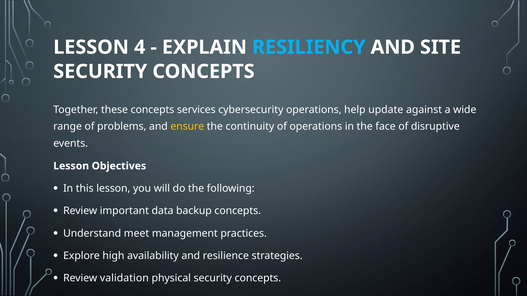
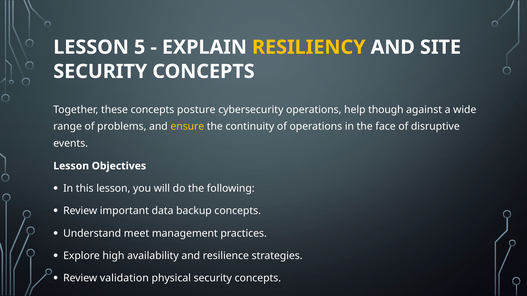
4: 4 -> 5
RESILIENCY colour: light blue -> yellow
services: services -> posture
update: update -> though
